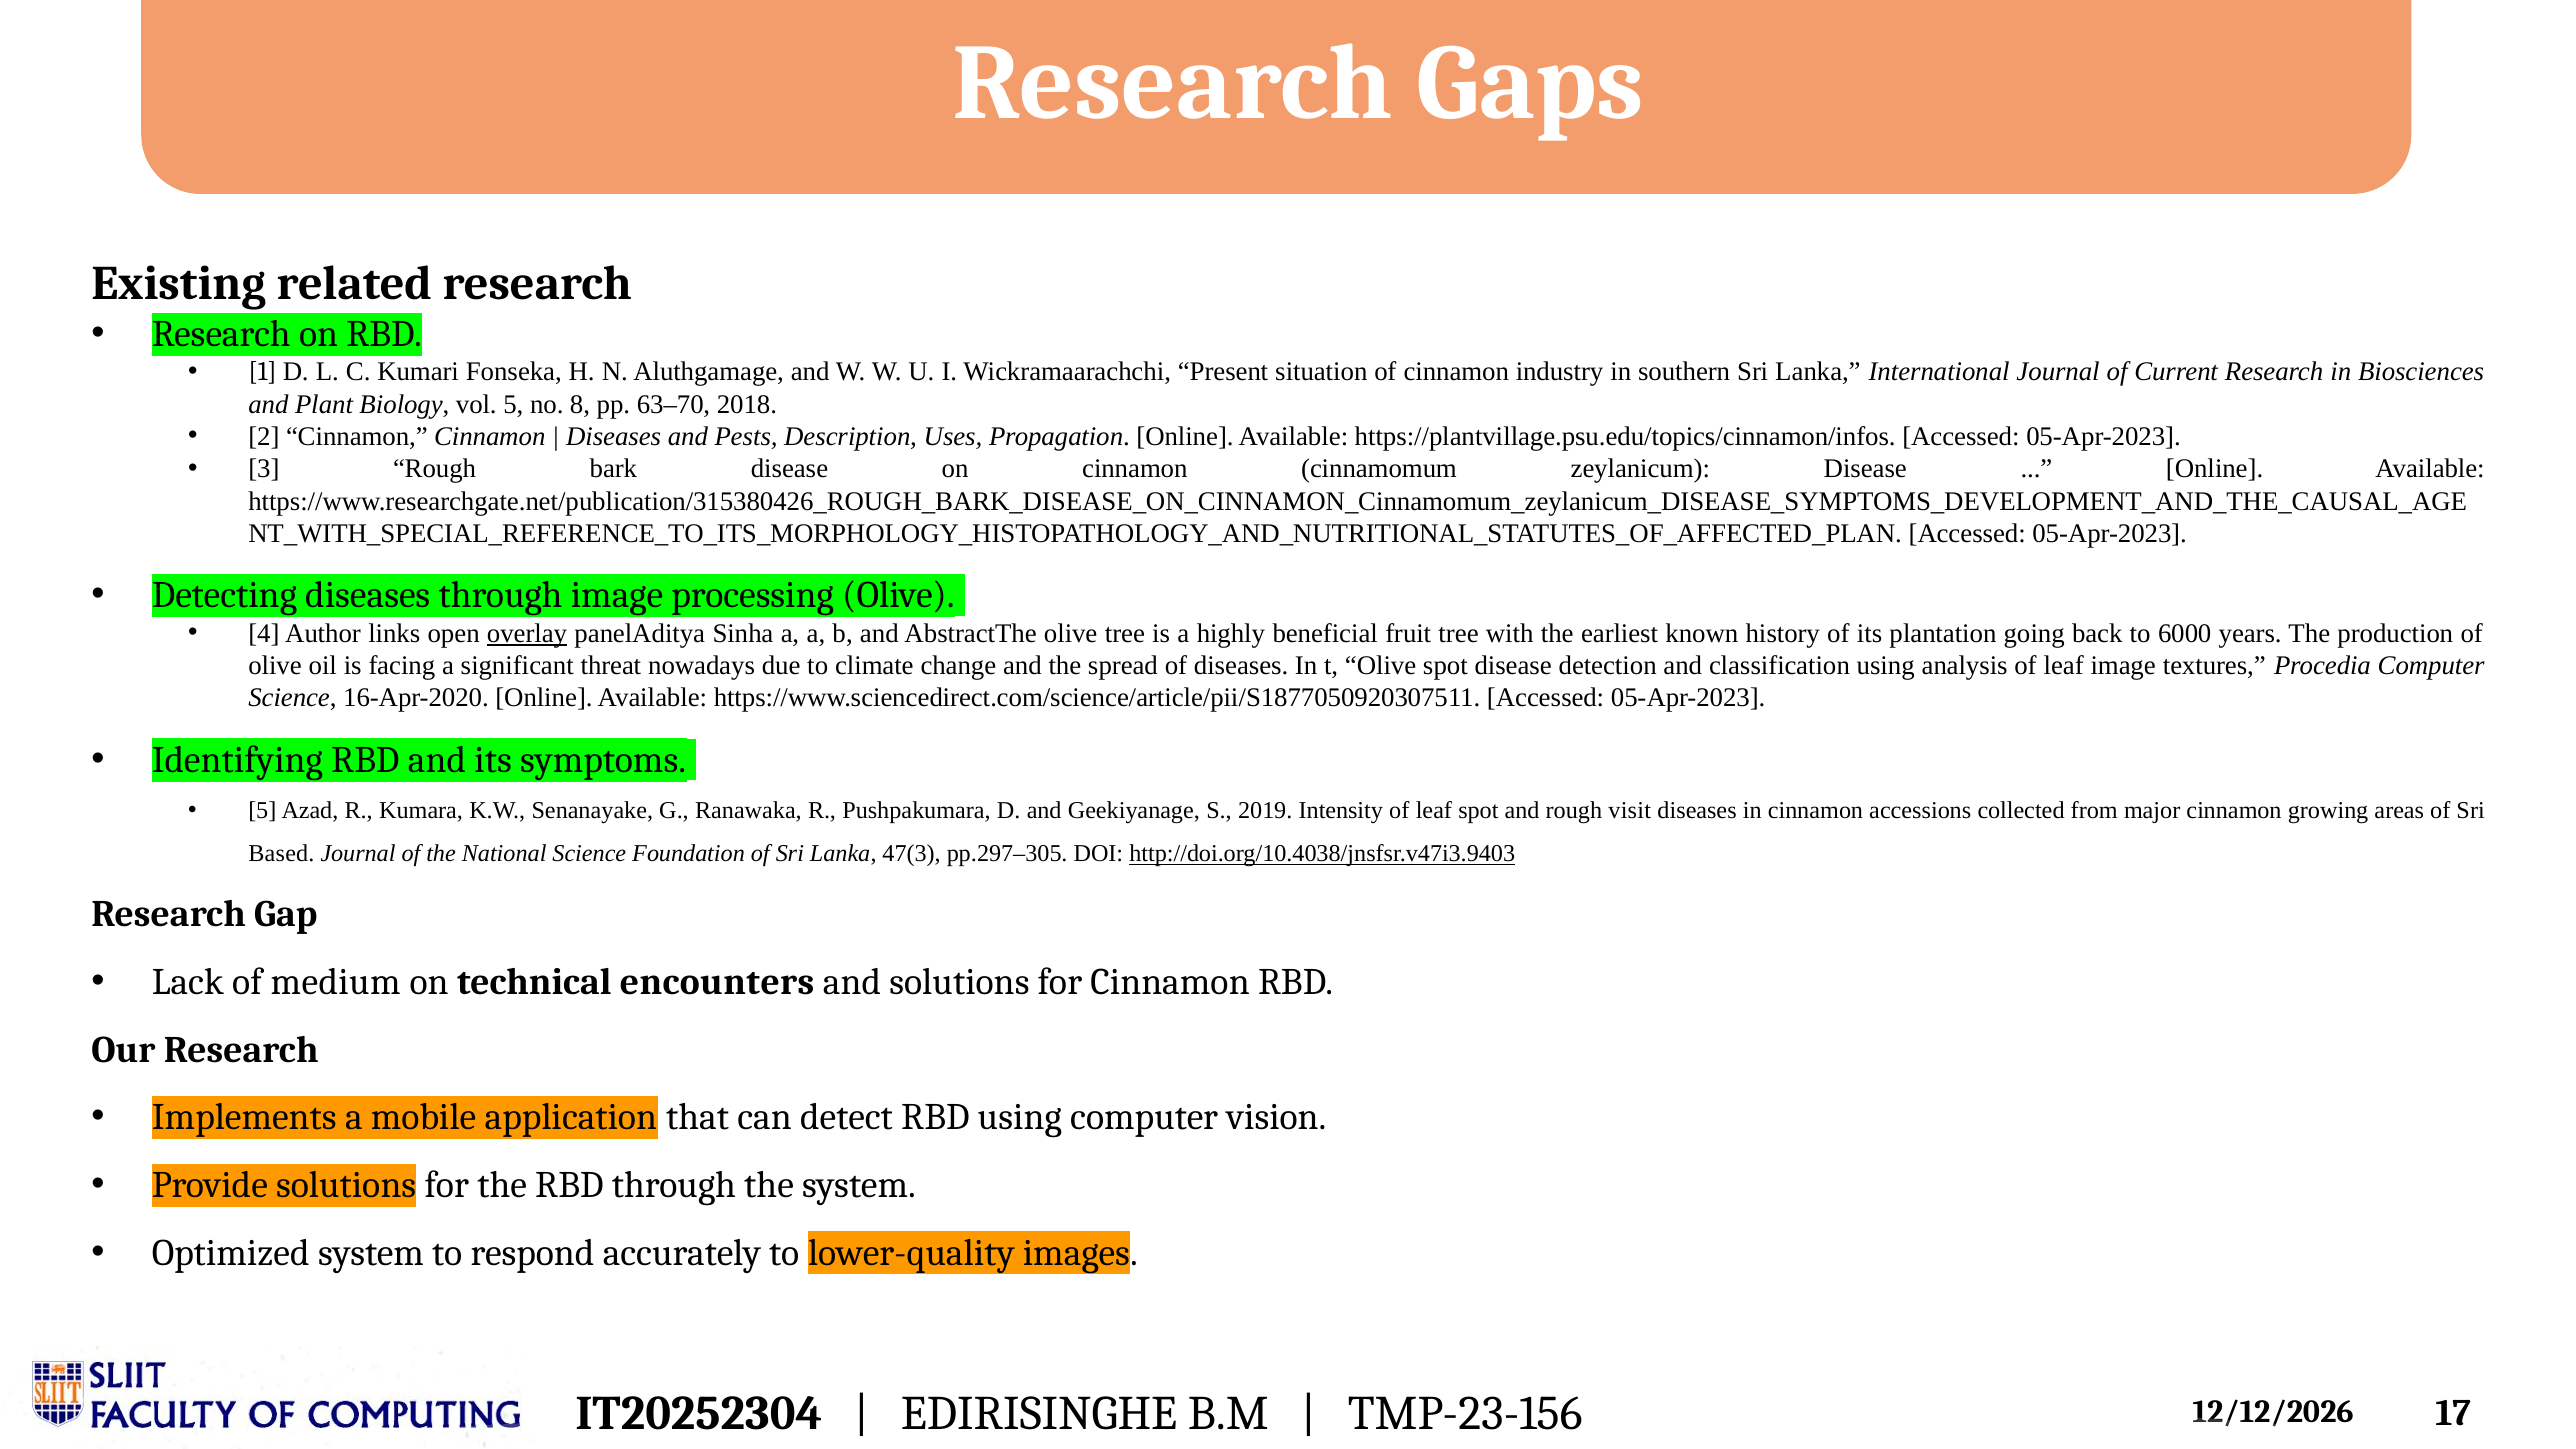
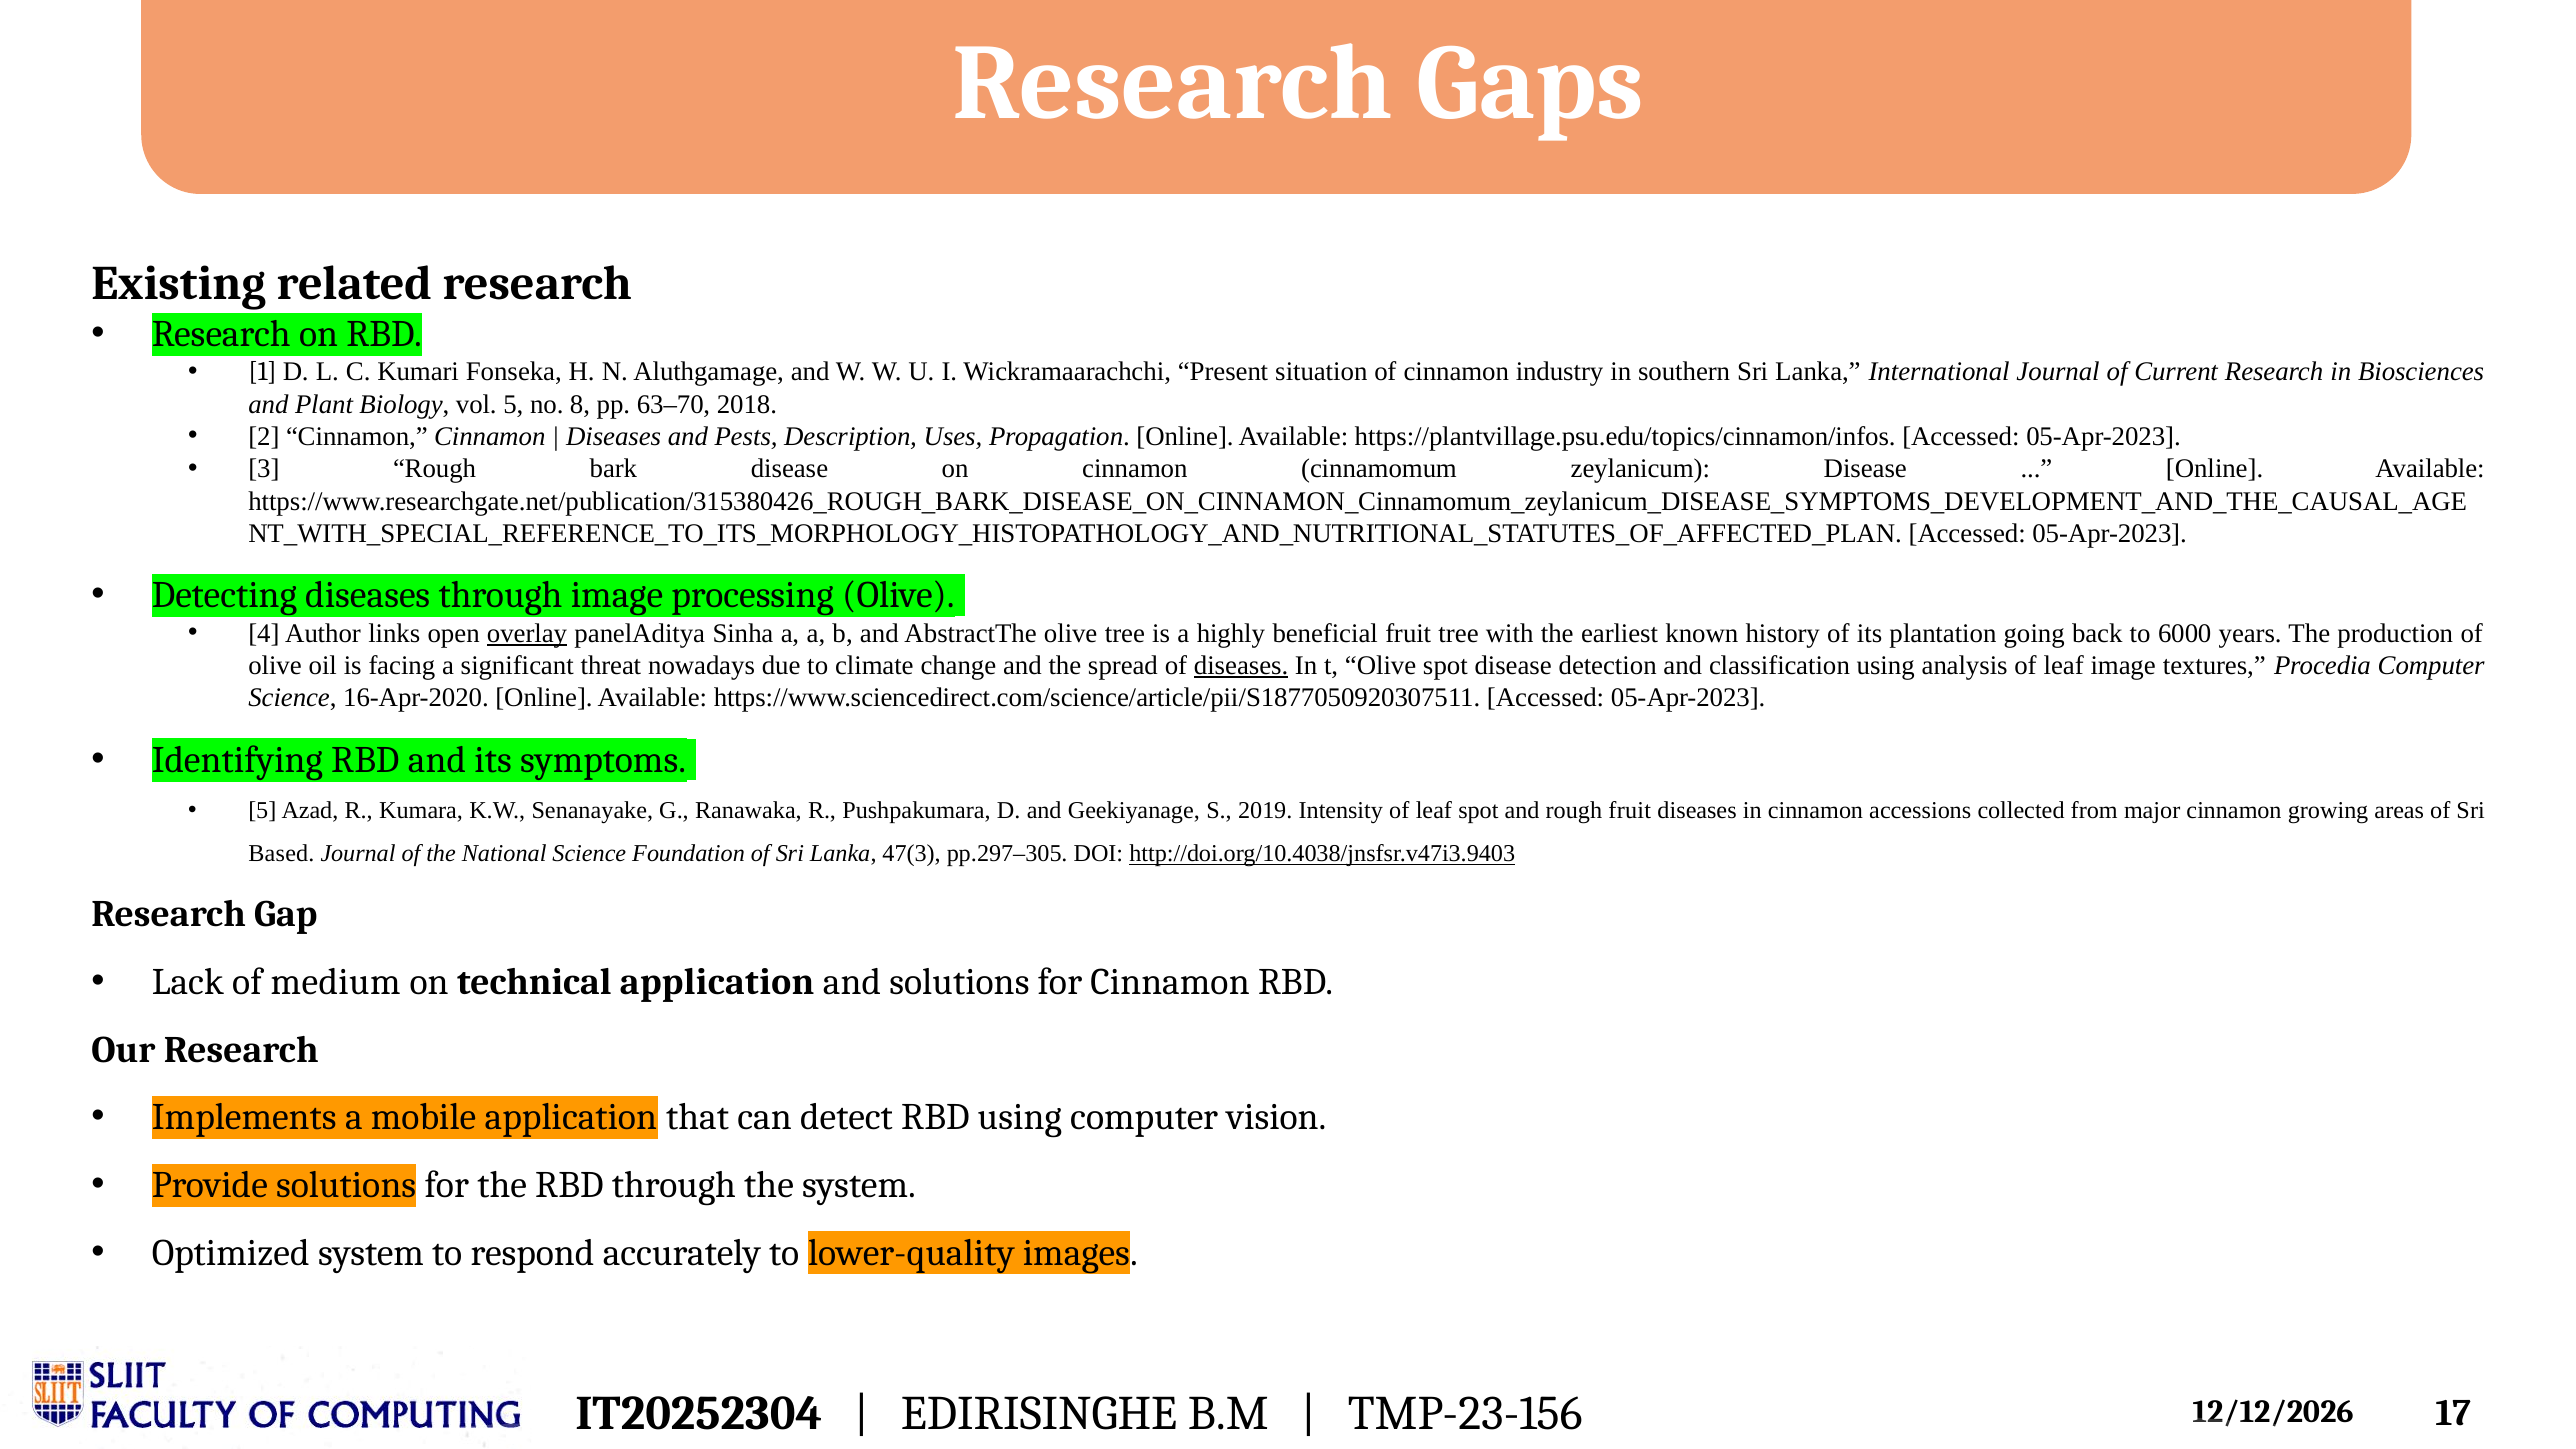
diseases at (1241, 666) underline: none -> present
rough visit: visit -> fruit
technical encounters: encounters -> application
